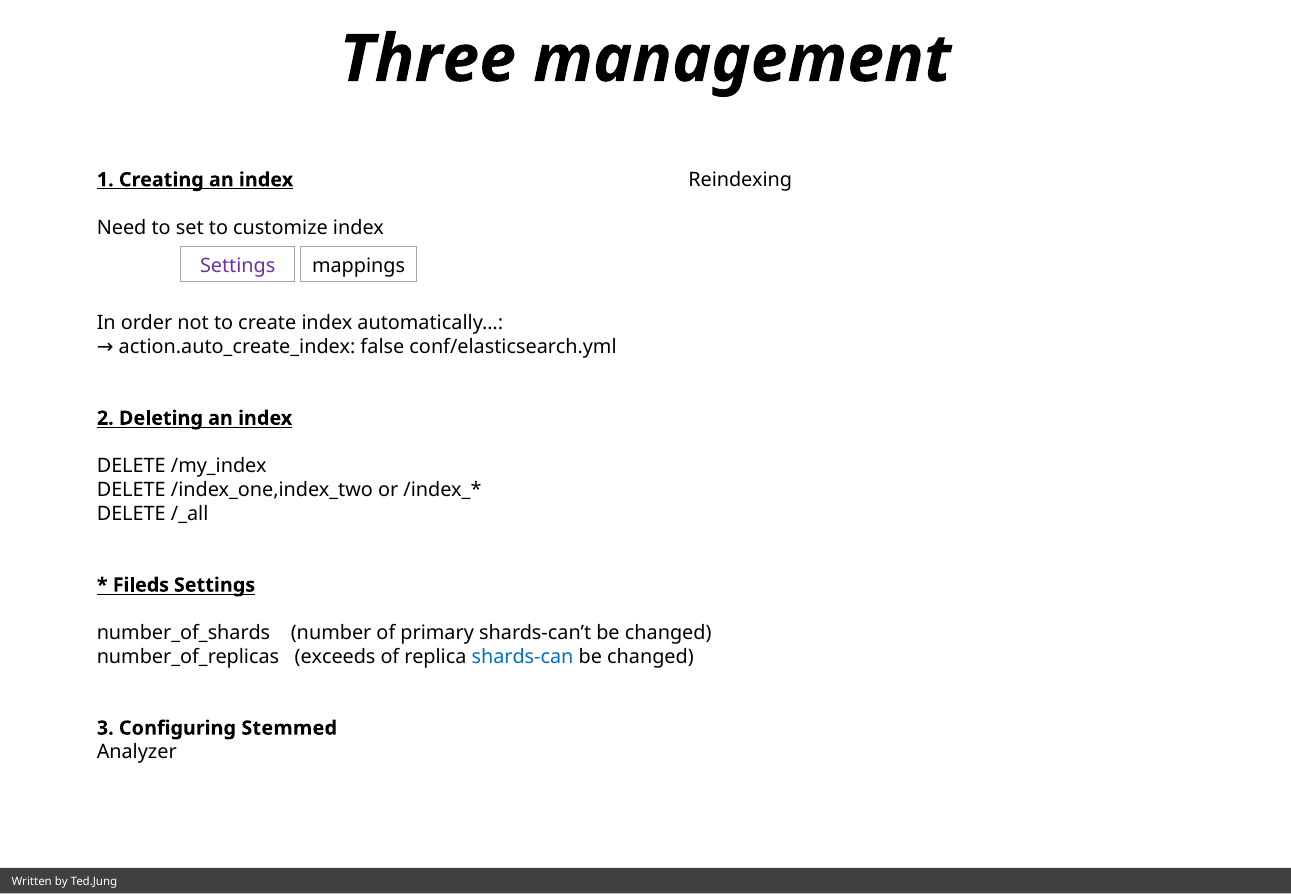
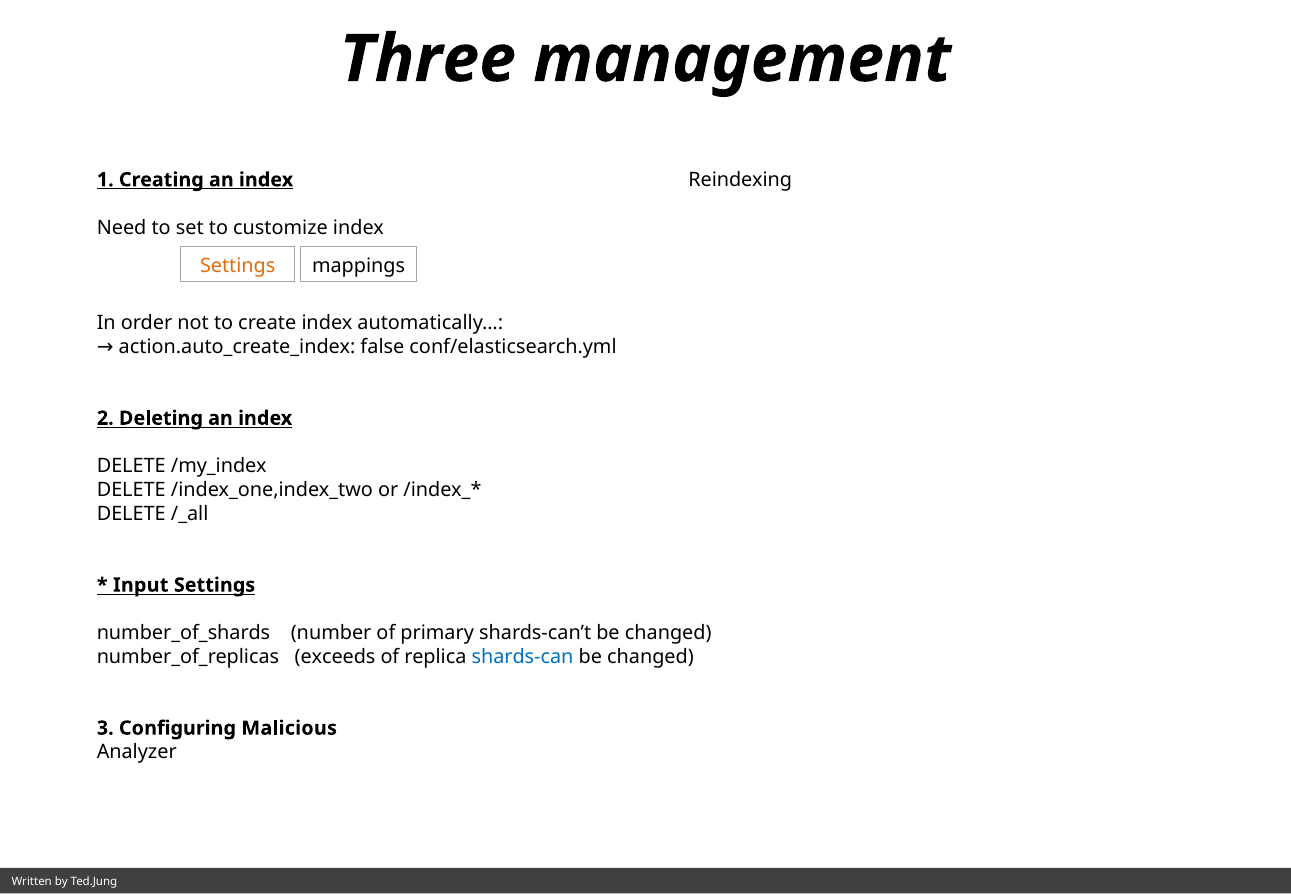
Settings at (238, 265) colour: purple -> orange
Fileds: Fileds -> Input
Stemmed: Stemmed -> Malicious
